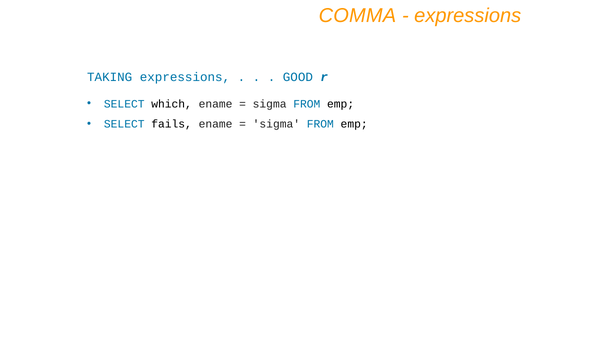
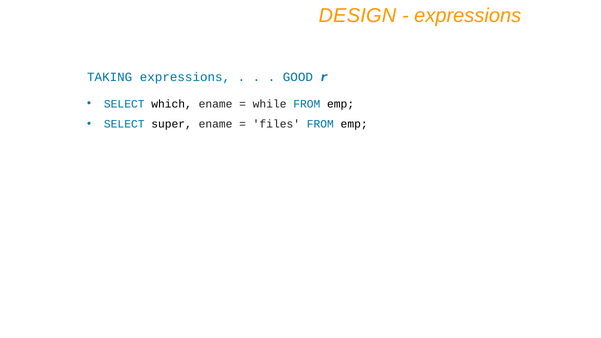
COMMA: COMMA -> DESIGN
sigma at (270, 104): sigma -> while
fails: fails -> super
sigma at (276, 124): sigma -> files
